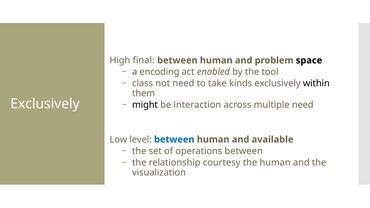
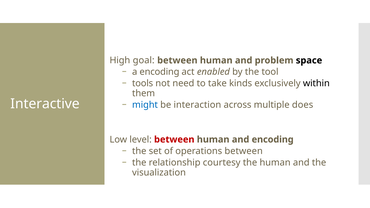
final: final -> goal
class: class -> tools
Exclusively at (45, 104): Exclusively -> Interactive
might colour: black -> blue
multiple need: need -> does
between at (174, 140) colour: blue -> red
and available: available -> encoding
